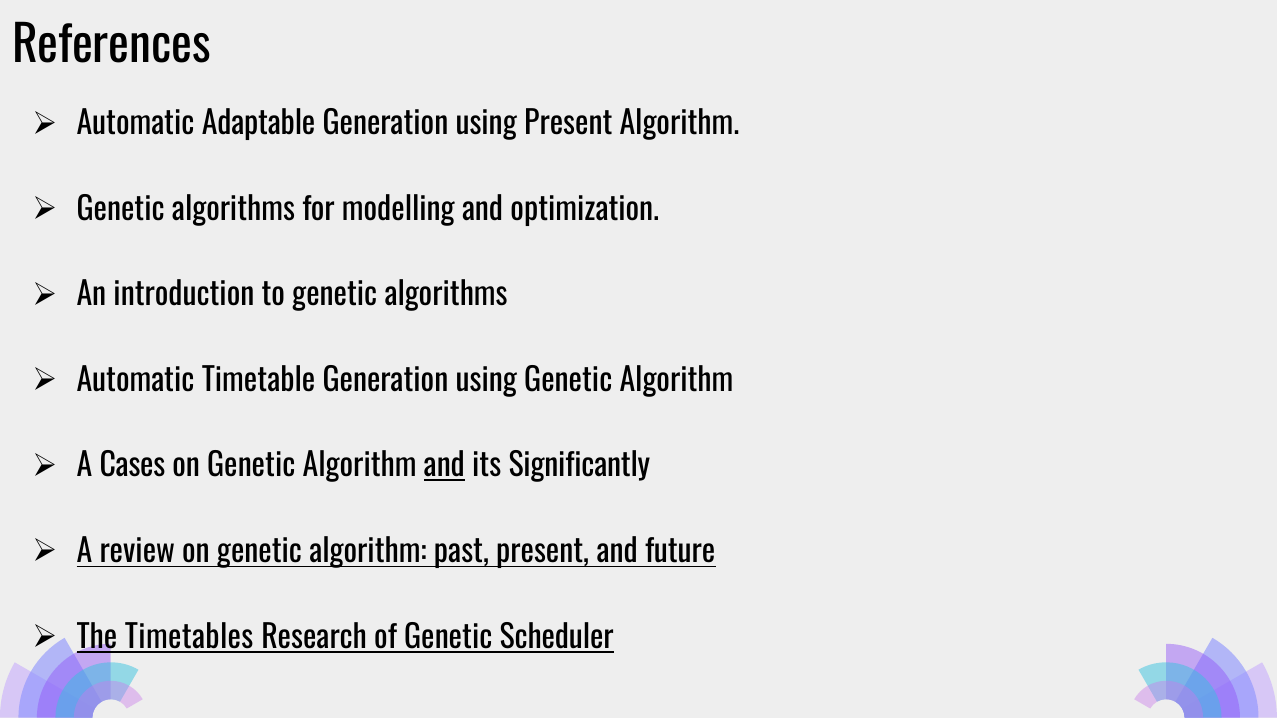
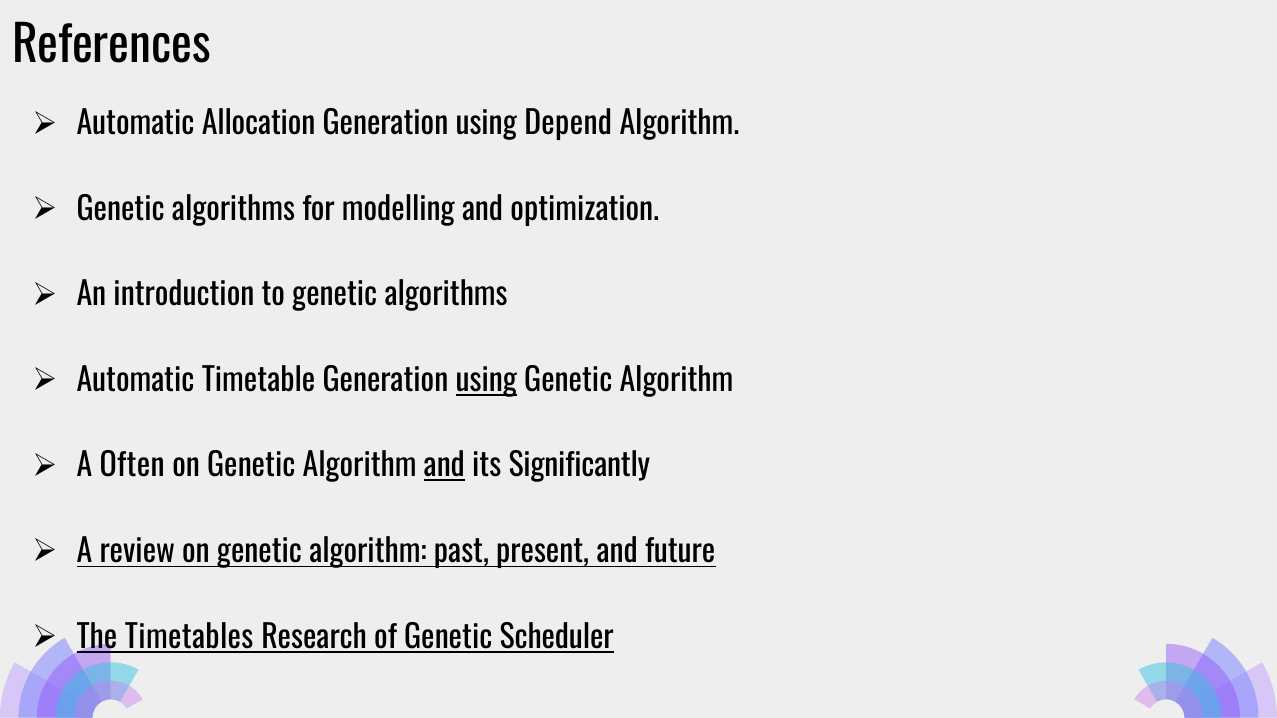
Adaptable: Adaptable -> Allocation
using Present: Present -> Depend
using at (486, 381) underline: none -> present
Cases: Cases -> Often
